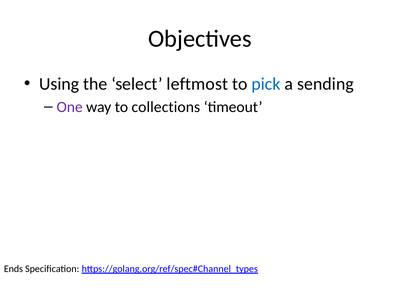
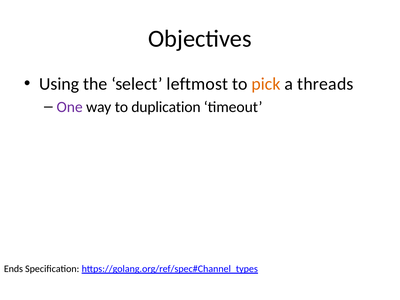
pick colour: blue -> orange
sending: sending -> threads
collections: collections -> duplication
